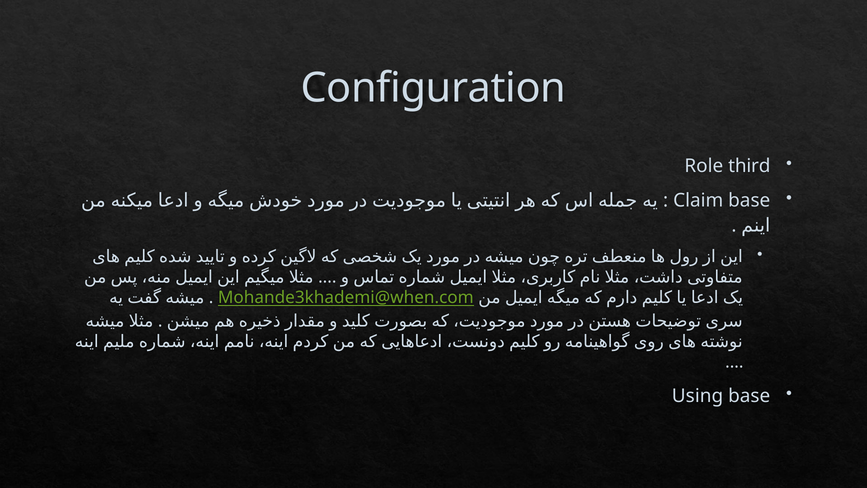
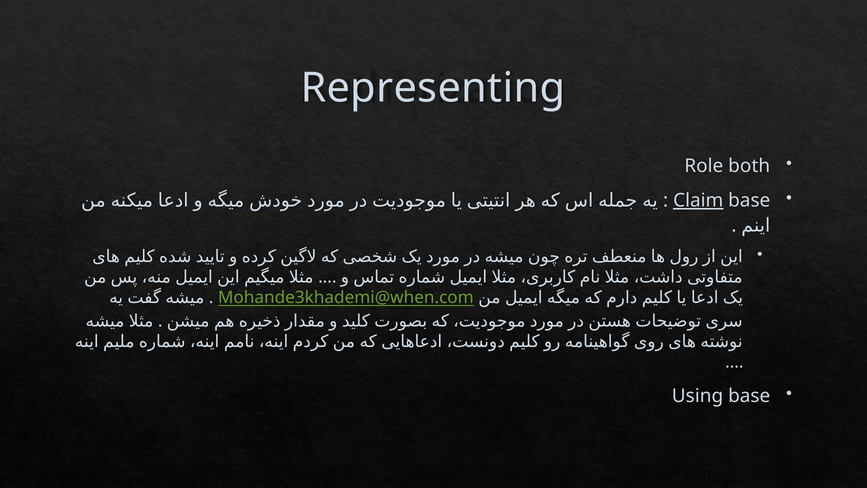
Configuration: Configuration -> Representing
third: third -> both
Claim underline: none -> present
